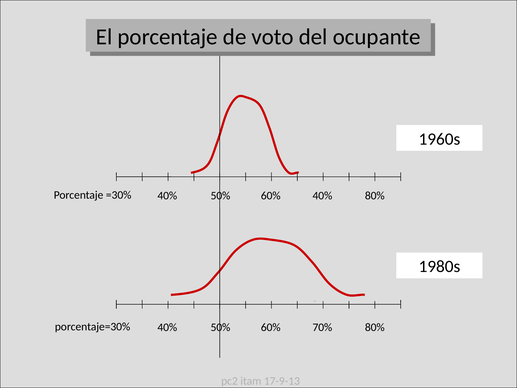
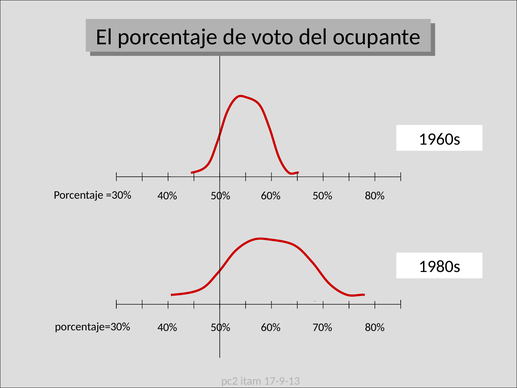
60% 40%: 40% -> 50%
